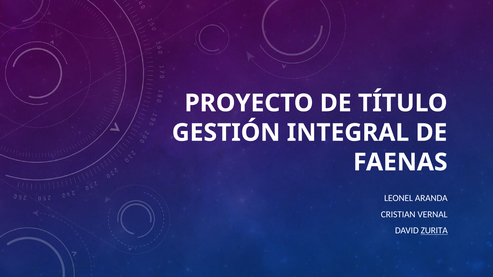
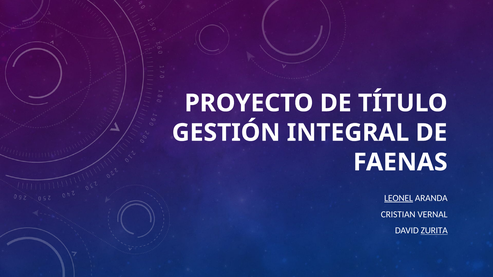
LEONEL underline: none -> present
